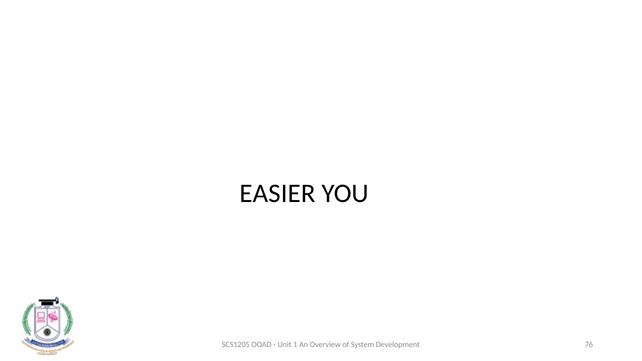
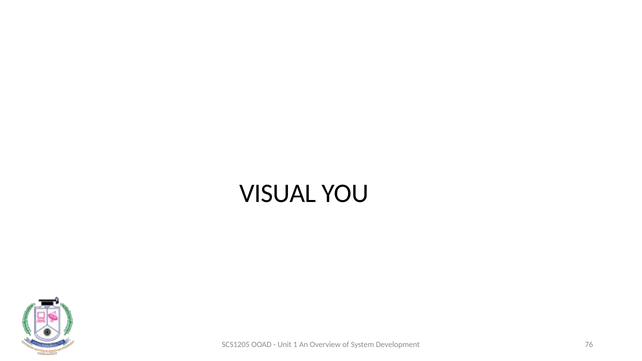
EASIER: EASIER -> VISUAL
